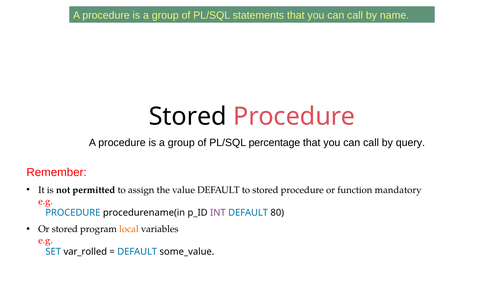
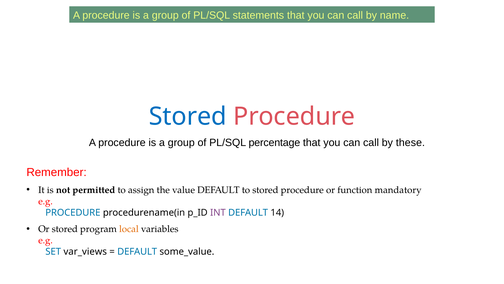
Stored at (188, 116) colour: black -> blue
query: query -> these
80: 80 -> 14
var_rolled: var_rolled -> var_views
